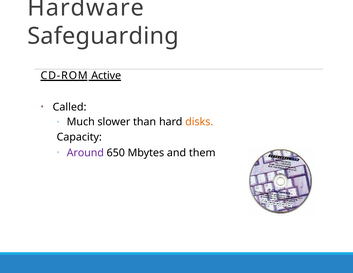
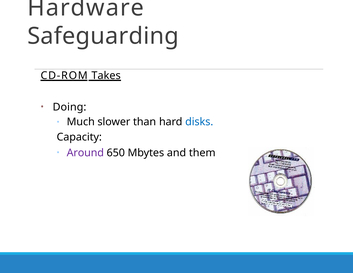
Active: Active -> Takes
Called: Called -> Doing
disks colour: orange -> blue
